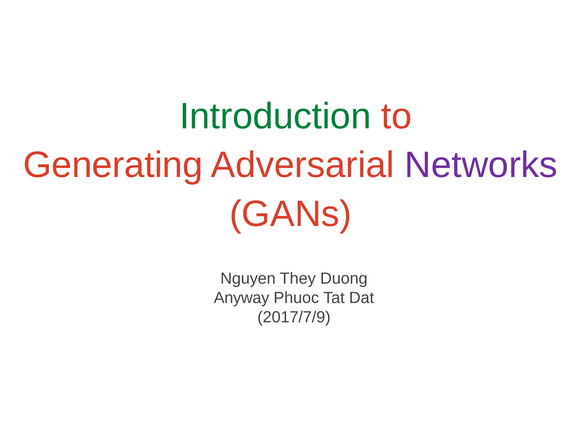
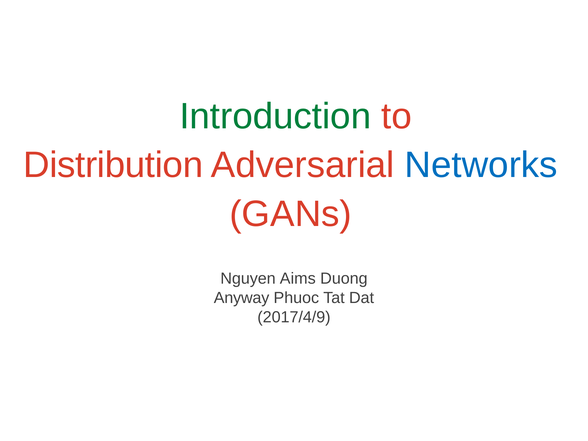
Generating: Generating -> Distribution
Networks colour: purple -> blue
They: They -> Aims
2017/7/9: 2017/7/9 -> 2017/4/9
